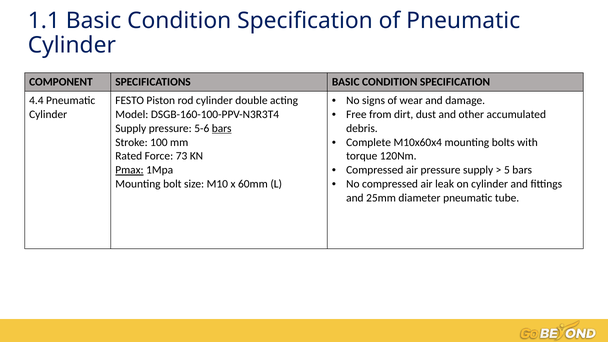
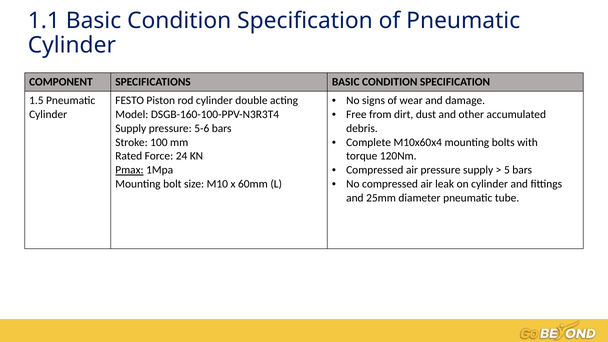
4.4: 4.4 -> 1.5
bars at (222, 128) underline: present -> none
73: 73 -> 24
